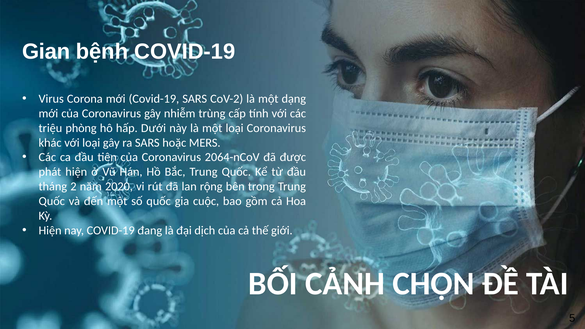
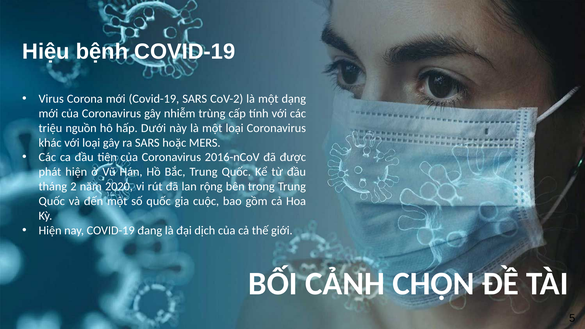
Gian: Gian -> Hiệu
phòng: phòng -> nguồn
2064-nCoV: 2064-nCoV -> 2016-nCoV
